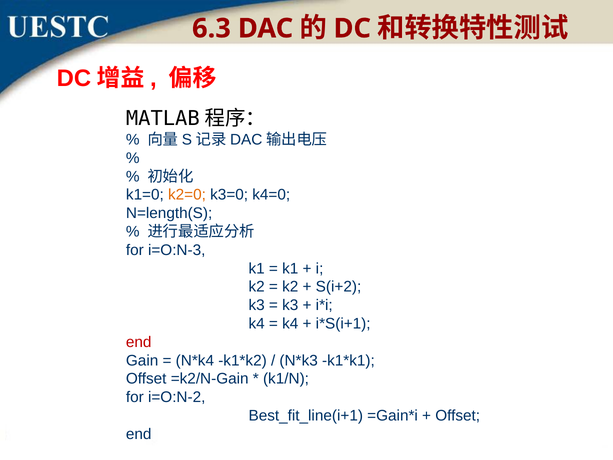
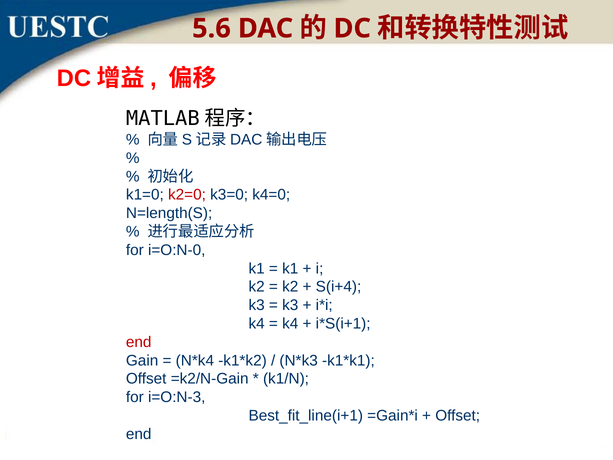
6.3: 6.3 -> 5.6
k2=0 colour: orange -> red
i=O:N-3: i=O:N-3 -> i=O:N-0
S(i+2: S(i+2 -> S(i+4
i=O:N-2: i=O:N-2 -> i=O:N-3
